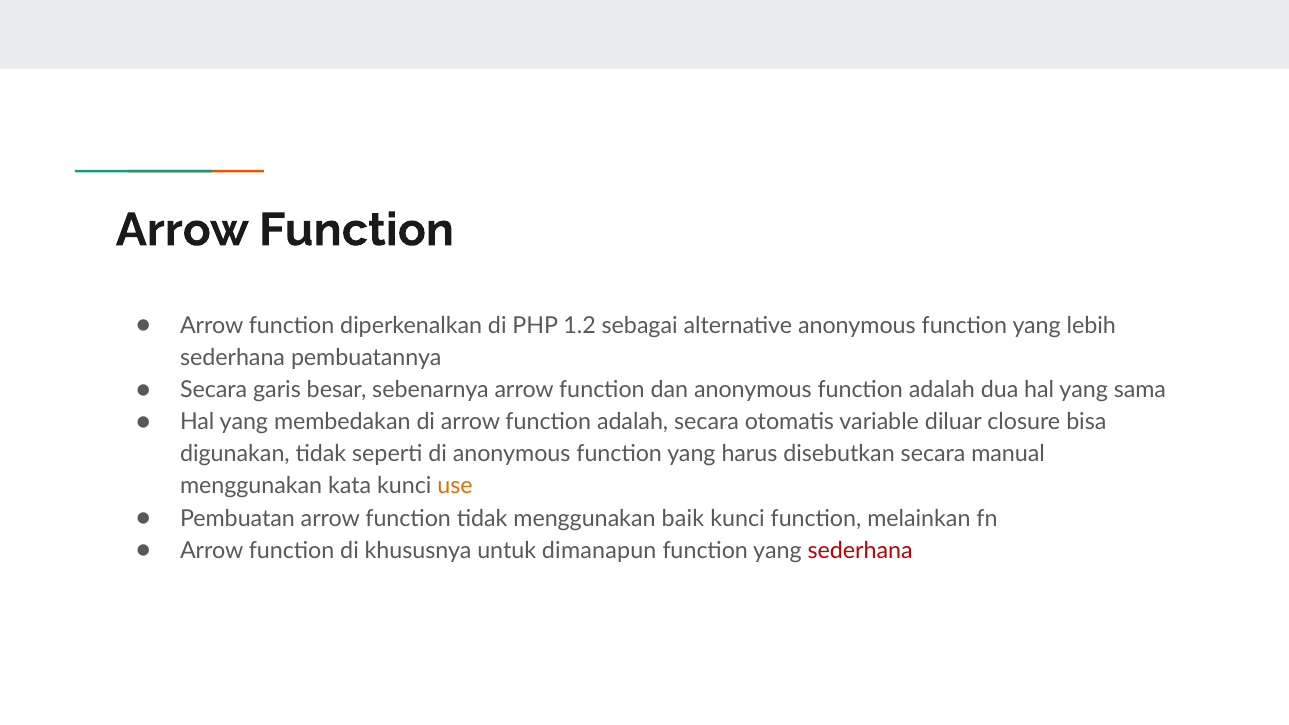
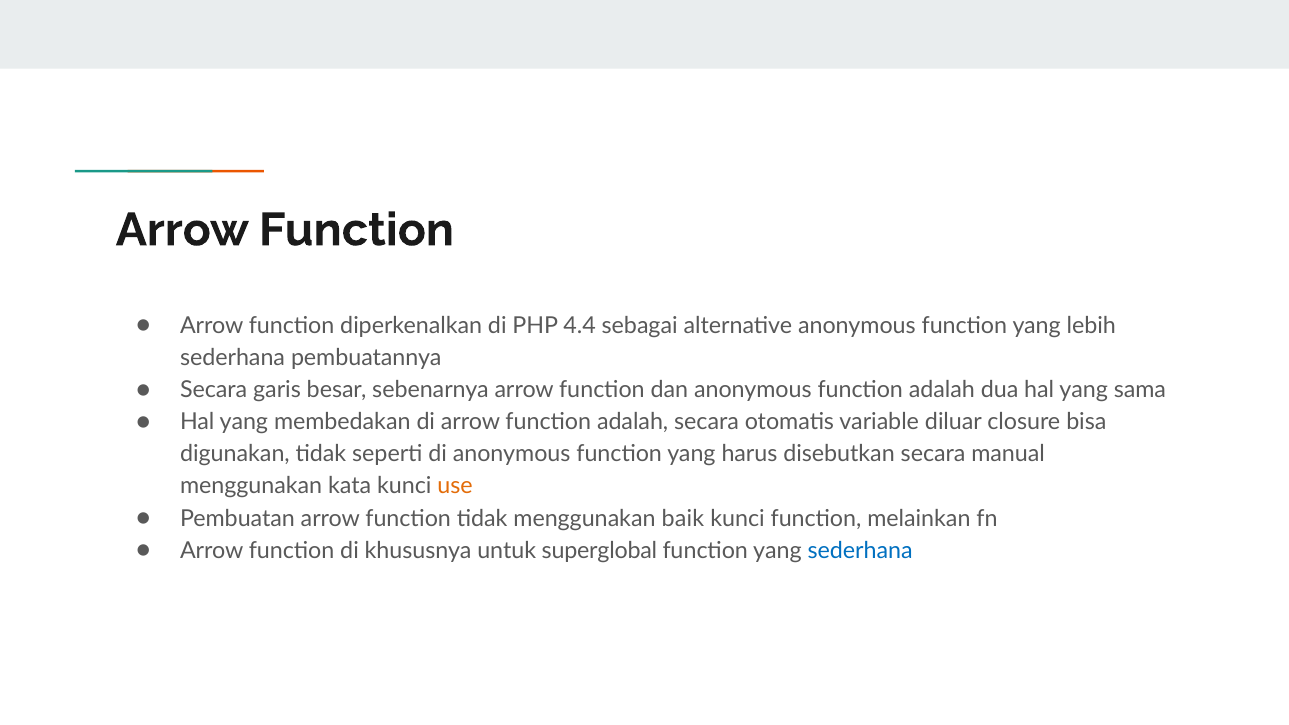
1.2: 1.2 -> 4.4
dimanapun: dimanapun -> superglobal
sederhana at (860, 551) colour: red -> blue
